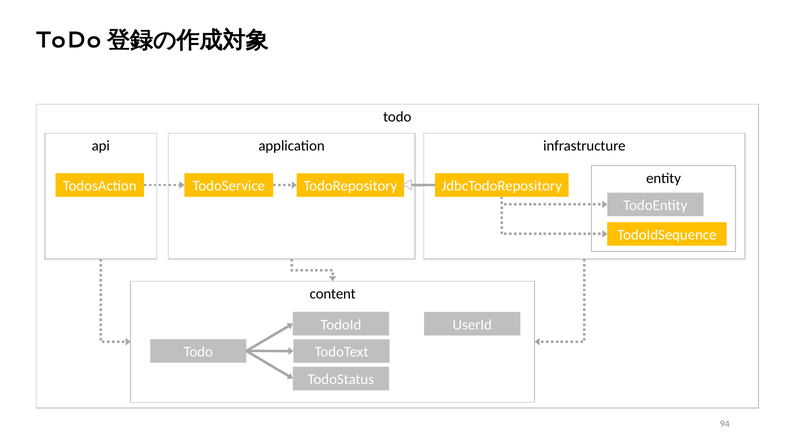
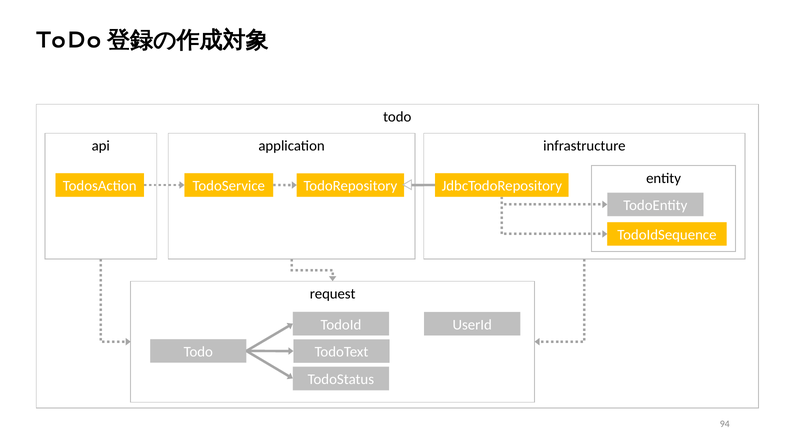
content: content -> request
